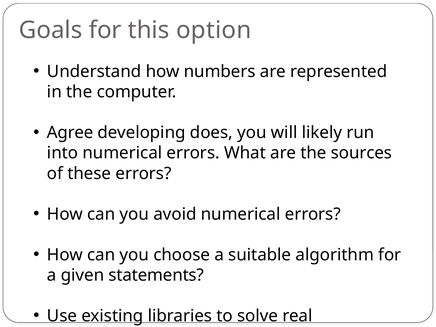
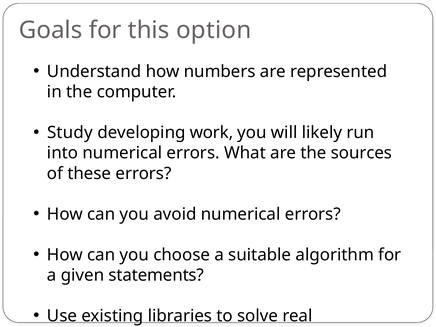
Agree: Agree -> Study
does: does -> work
